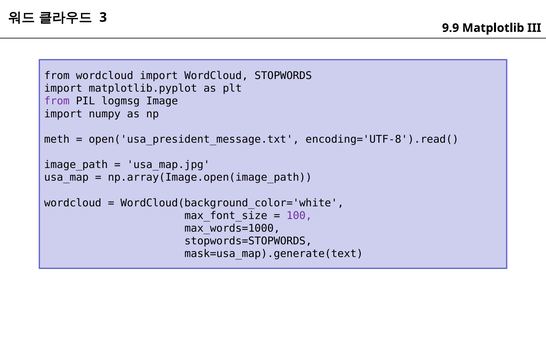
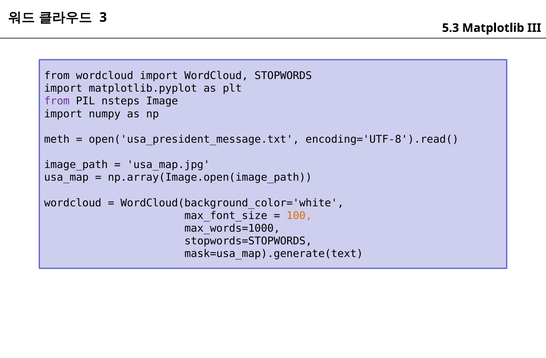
9.9: 9.9 -> 5.3
logmsg: logmsg -> nsteps
100 colour: purple -> orange
